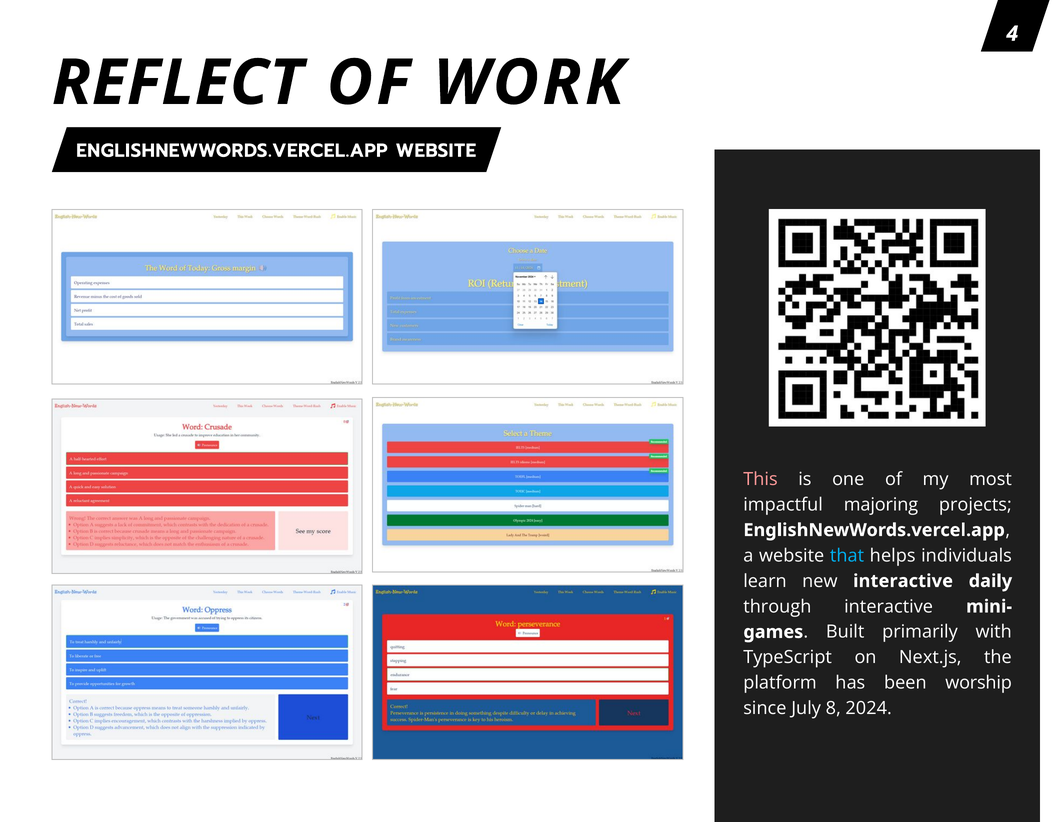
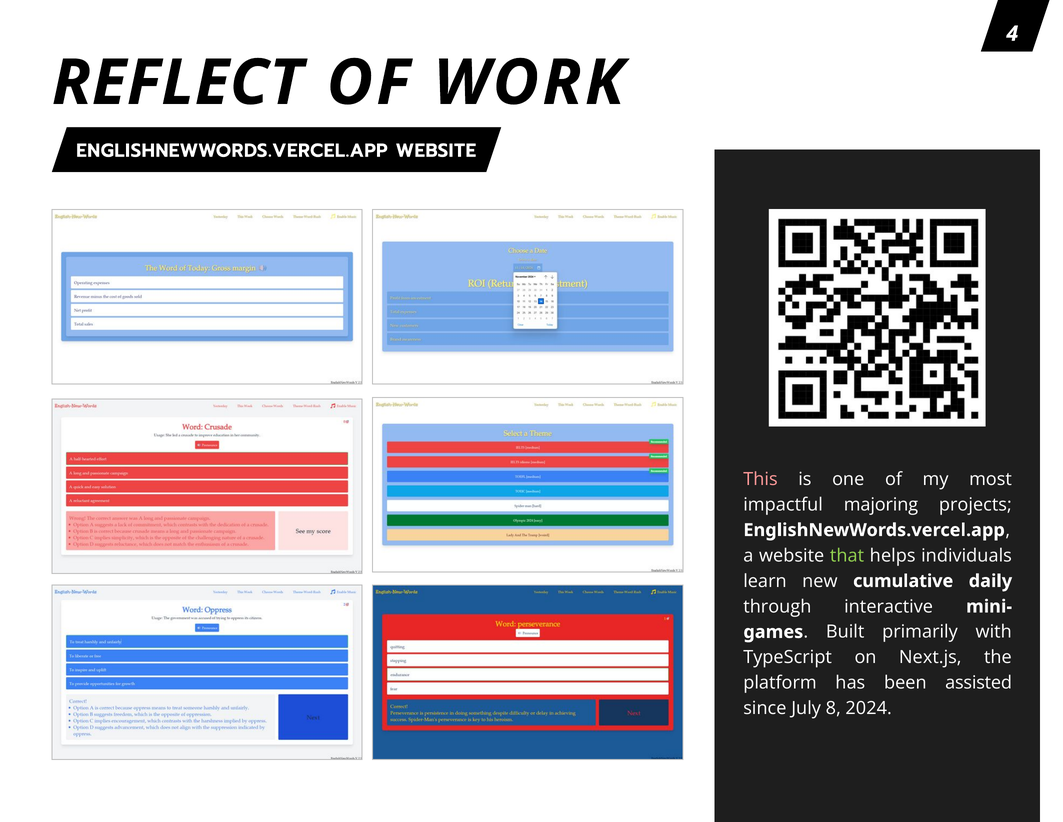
that colour: light blue -> light green
new interactive: interactive -> cumulative
worship: worship -> assisted
